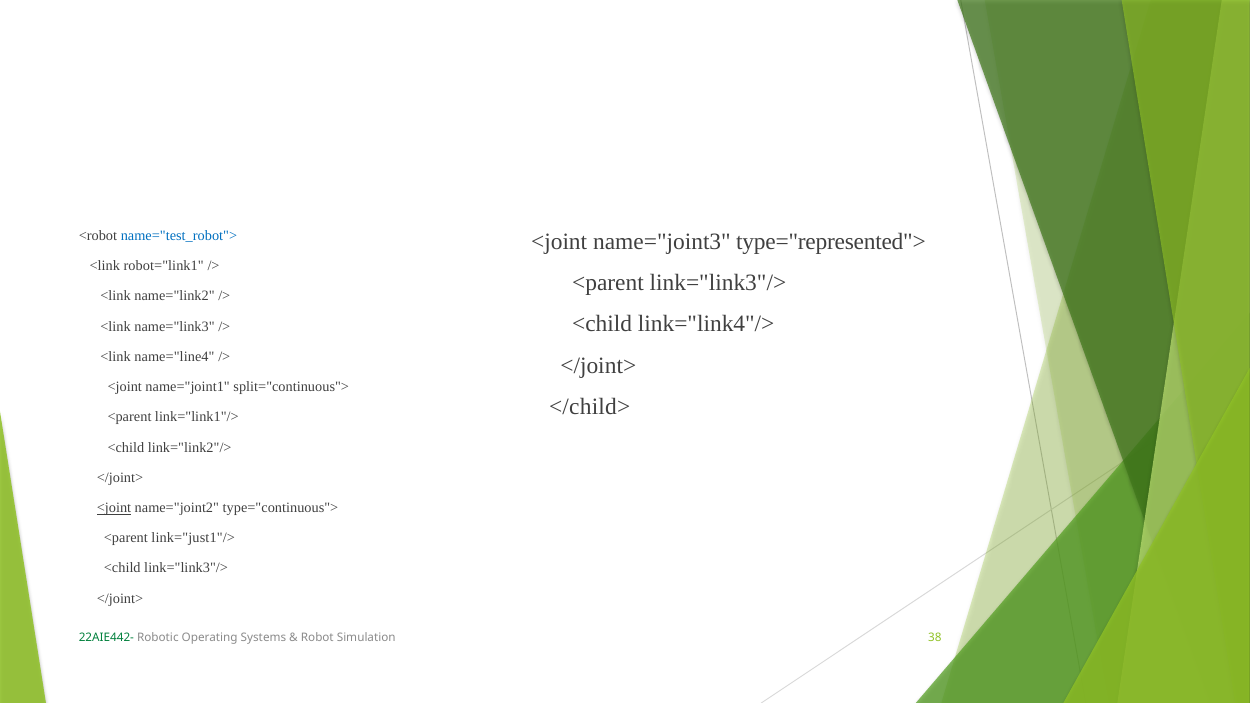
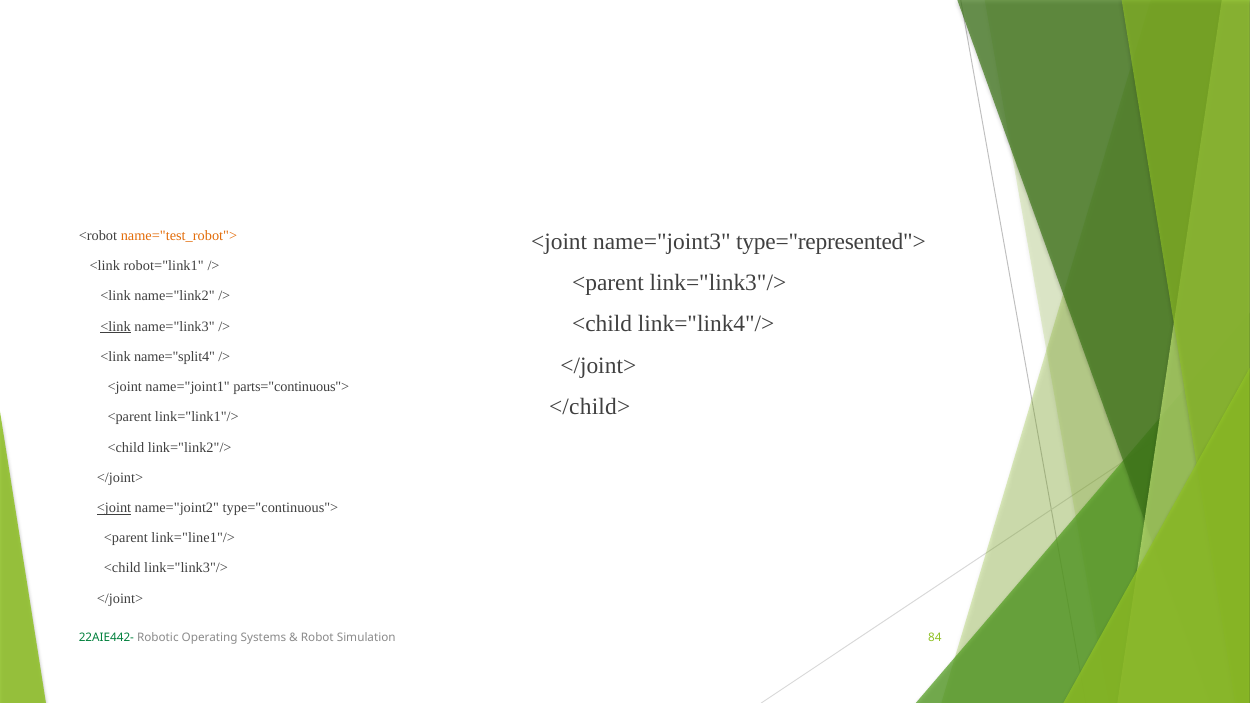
name="test_robot"> colour: blue -> orange
<link at (116, 326) underline: none -> present
name="line4: name="line4 -> name="split4
split="continuous">: split="continuous"> -> parts="continuous">
link="just1"/>: link="just1"/> -> link="line1"/>
38: 38 -> 84
